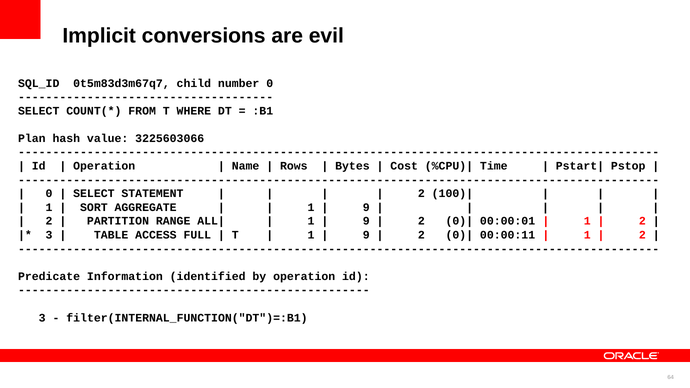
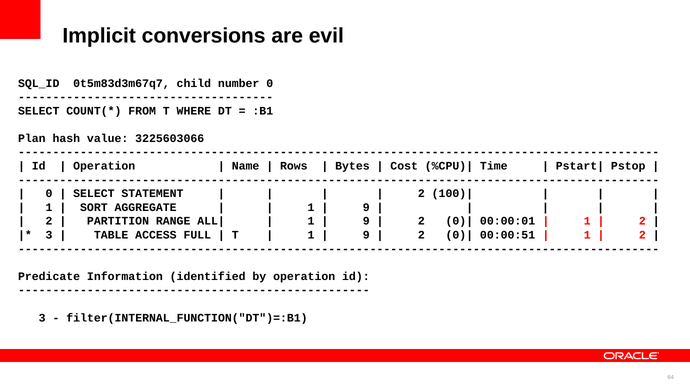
00:00:11: 00:00:11 -> 00:00:51
